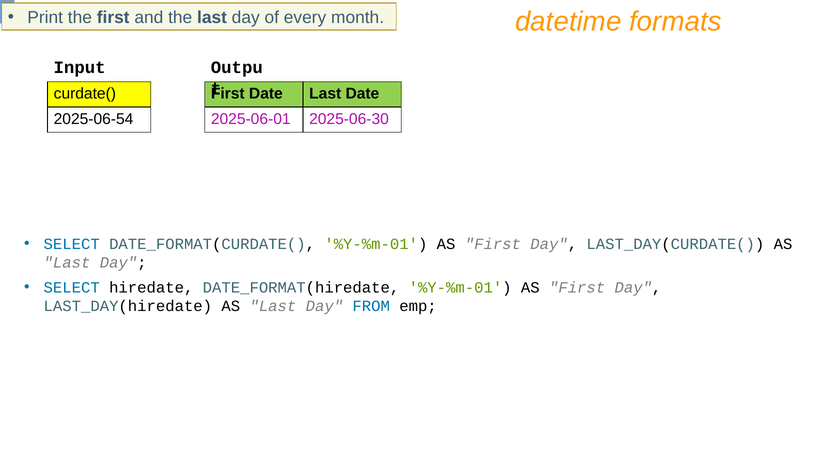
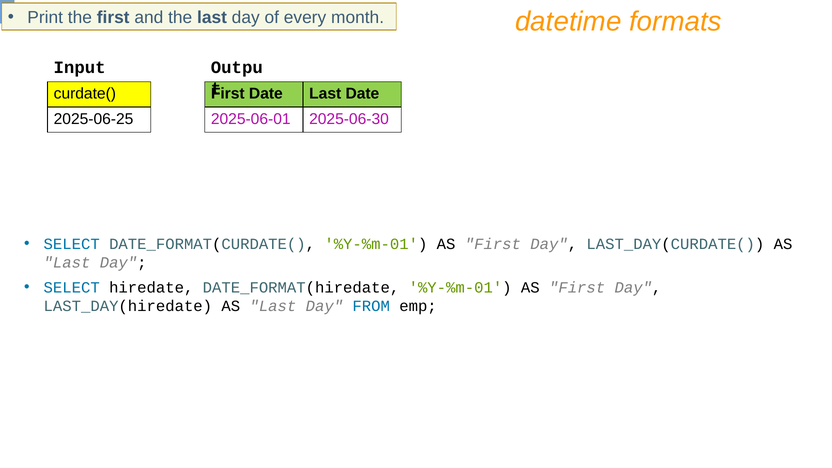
2025-06-54: 2025-06-54 -> 2025-06-25
